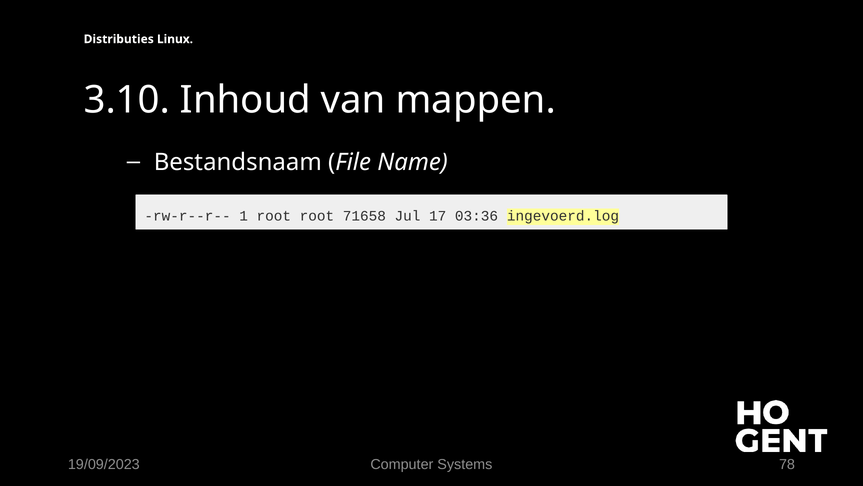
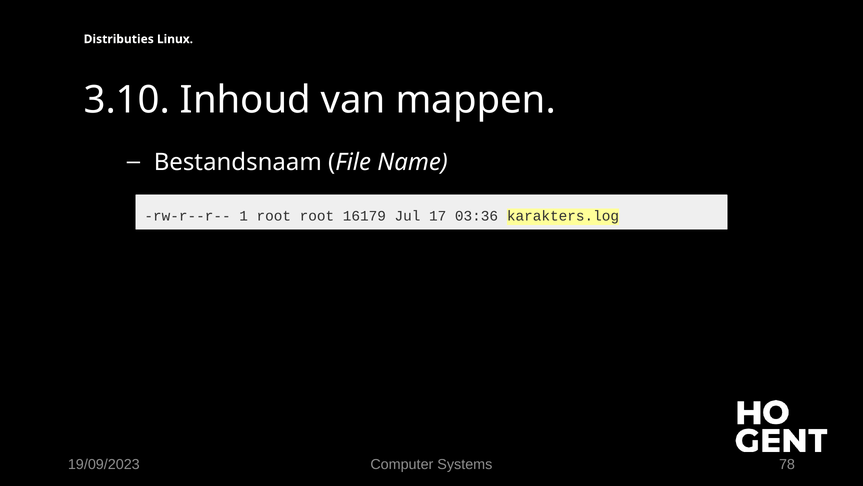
71658: 71658 -> 16179
ingevoerd.log: ingevoerd.log -> karakters.log
